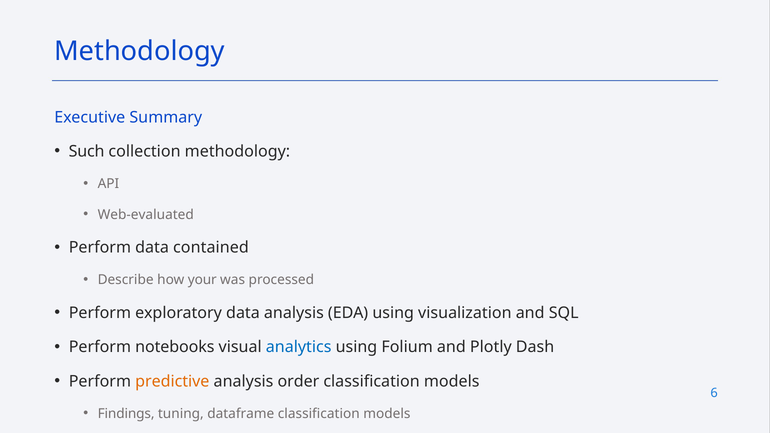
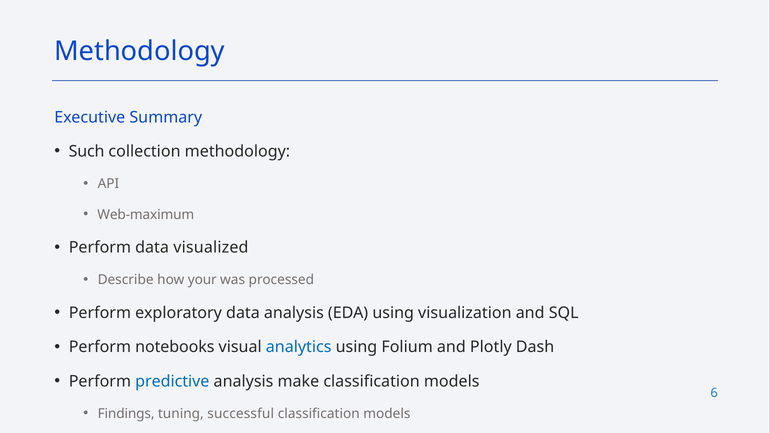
Web-evaluated: Web-evaluated -> Web-maximum
contained: contained -> visualized
predictive colour: orange -> blue
order: order -> make
dataframe: dataframe -> successful
